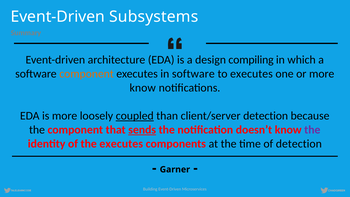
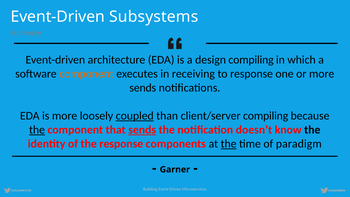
in software: software -> receiving
to executes: executes -> response
know at (143, 88): know -> sends
client/server detection: detection -> compiling
the at (37, 130) underline: none -> present
the at (312, 130) colour: purple -> black
the executes: executes -> response
the at (229, 144) underline: none -> present
of detection: detection -> paradigm
